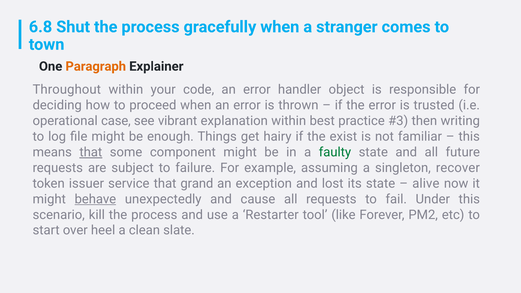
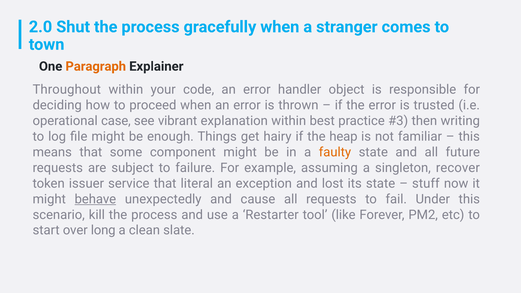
6.8: 6.8 -> 2.0
exist: exist -> heap
that at (91, 152) underline: present -> none
faulty colour: green -> orange
grand: grand -> literal
alive: alive -> stuff
heel: heel -> long
